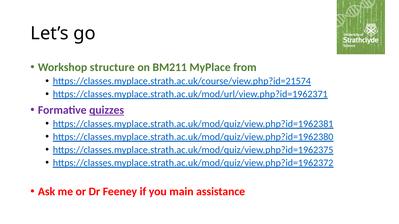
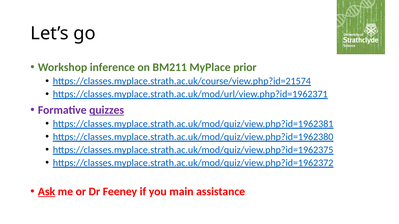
structure: structure -> inference
from: from -> prior
Ask underline: none -> present
